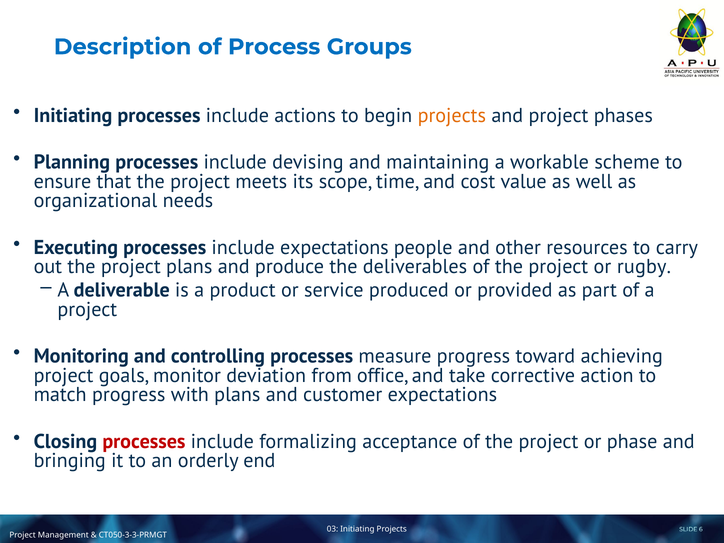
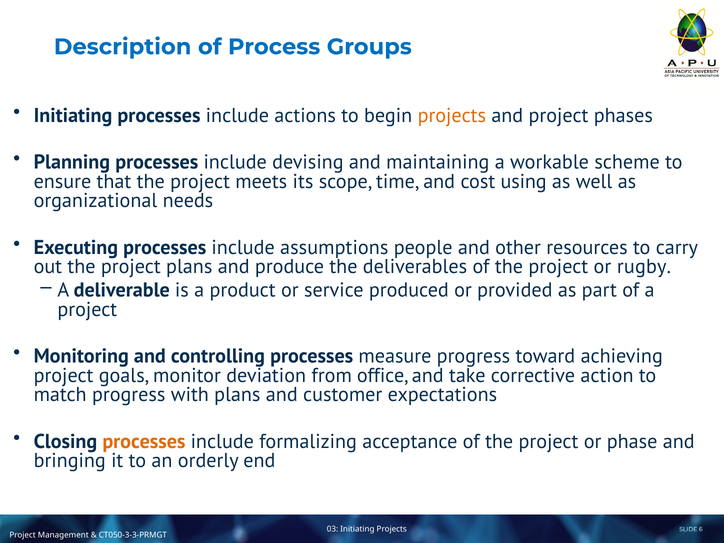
value: value -> using
include expectations: expectations -> assumptions
processes at (144, 441) colour: red -> orange
